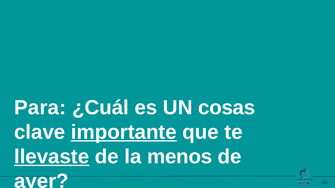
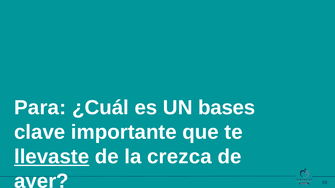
cosas: cosas -> bases
importante underline: present -> none
menos: menos -> crezca
